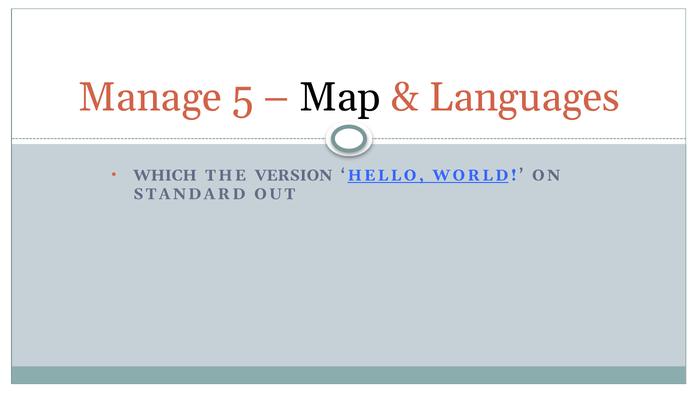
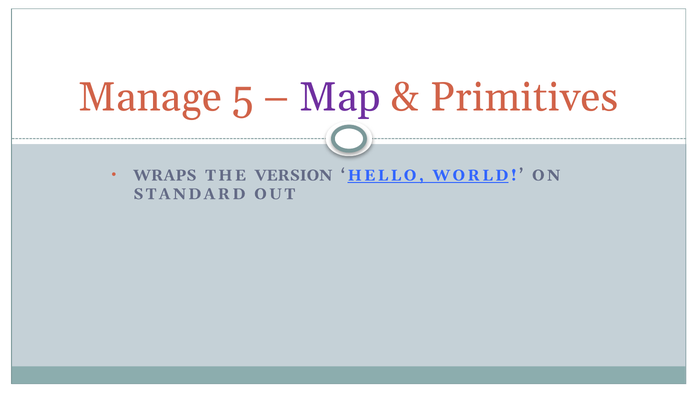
Map colour: black -> purple
Languages: Languages -> Primitives
WHICH: WHICH -> WRAPS
